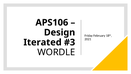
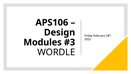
Iterated: Iterated -> Modules
